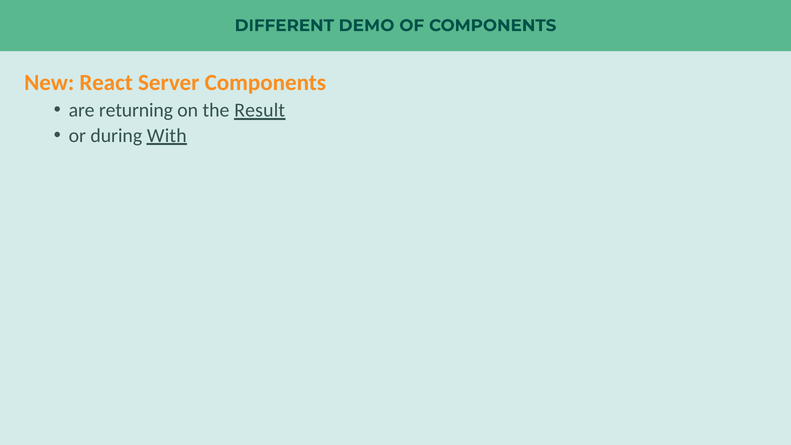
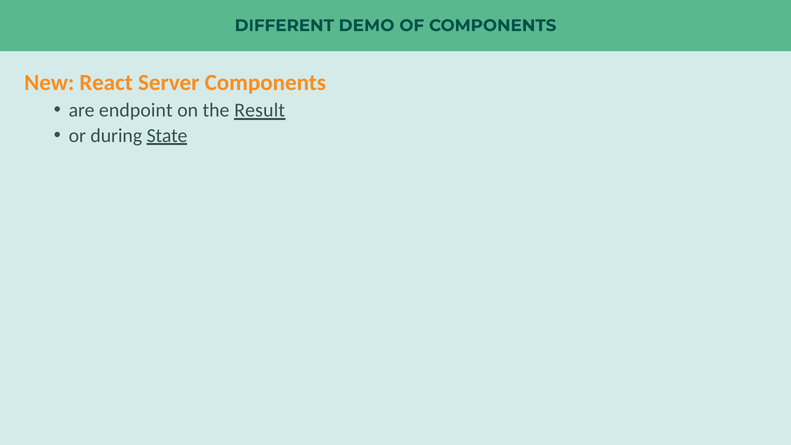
returning: returning -> endpoint
With: With -> State
